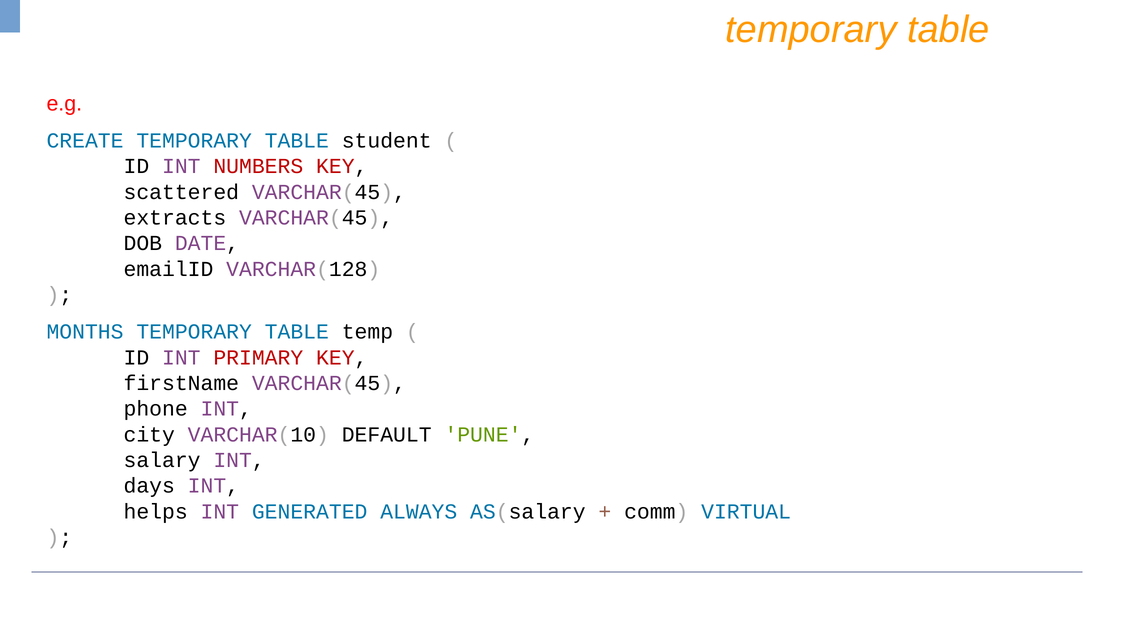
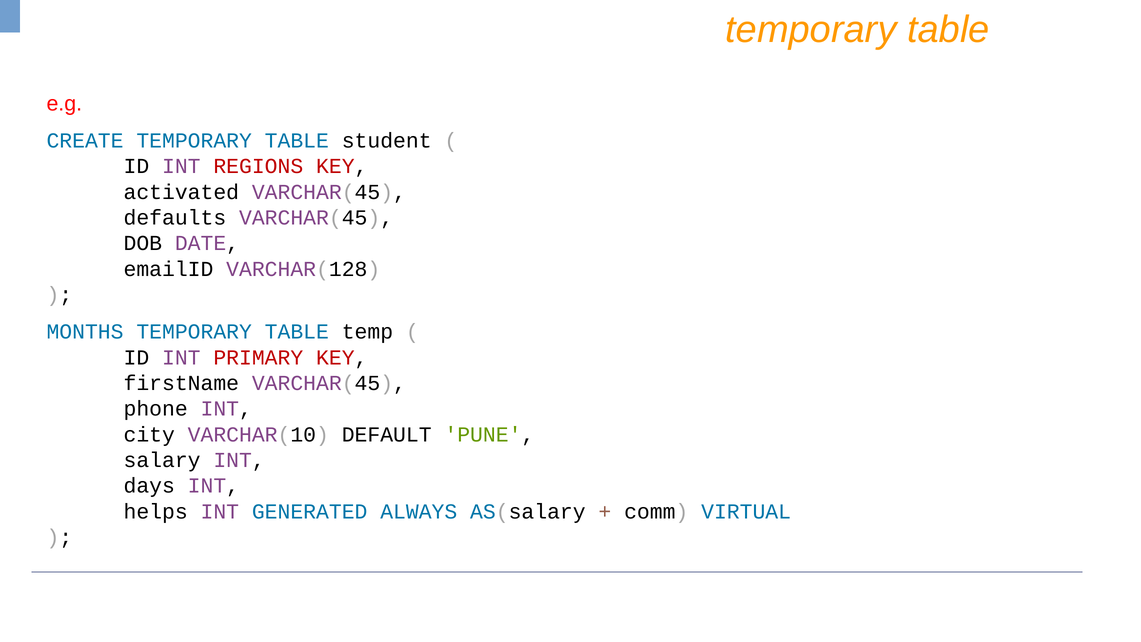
NUMBERS: NUMBERS -> REGIONS
scattered: scattered -> activated
extracts: extracts -> defaults
